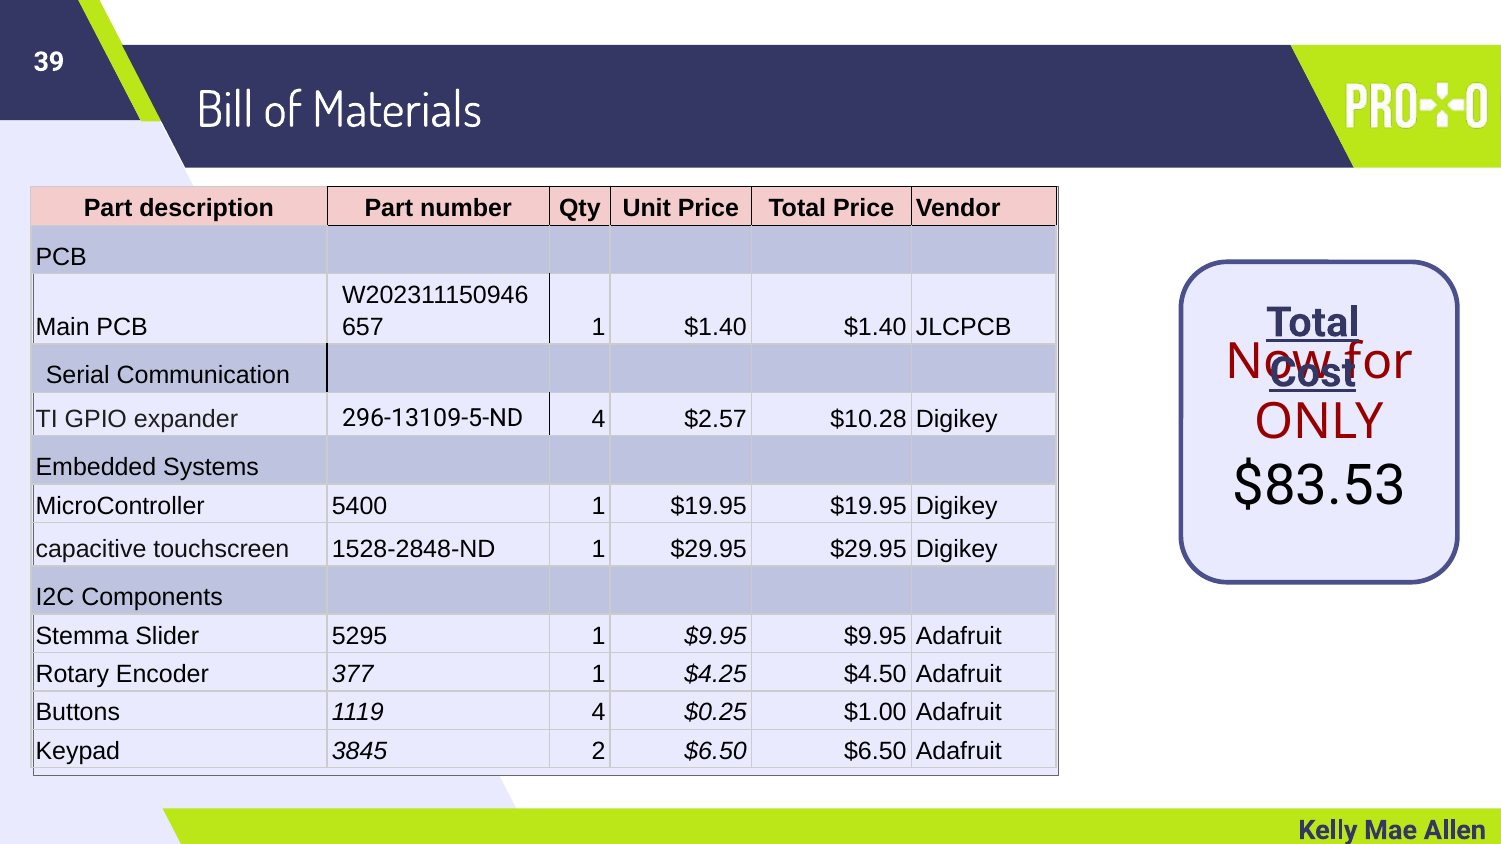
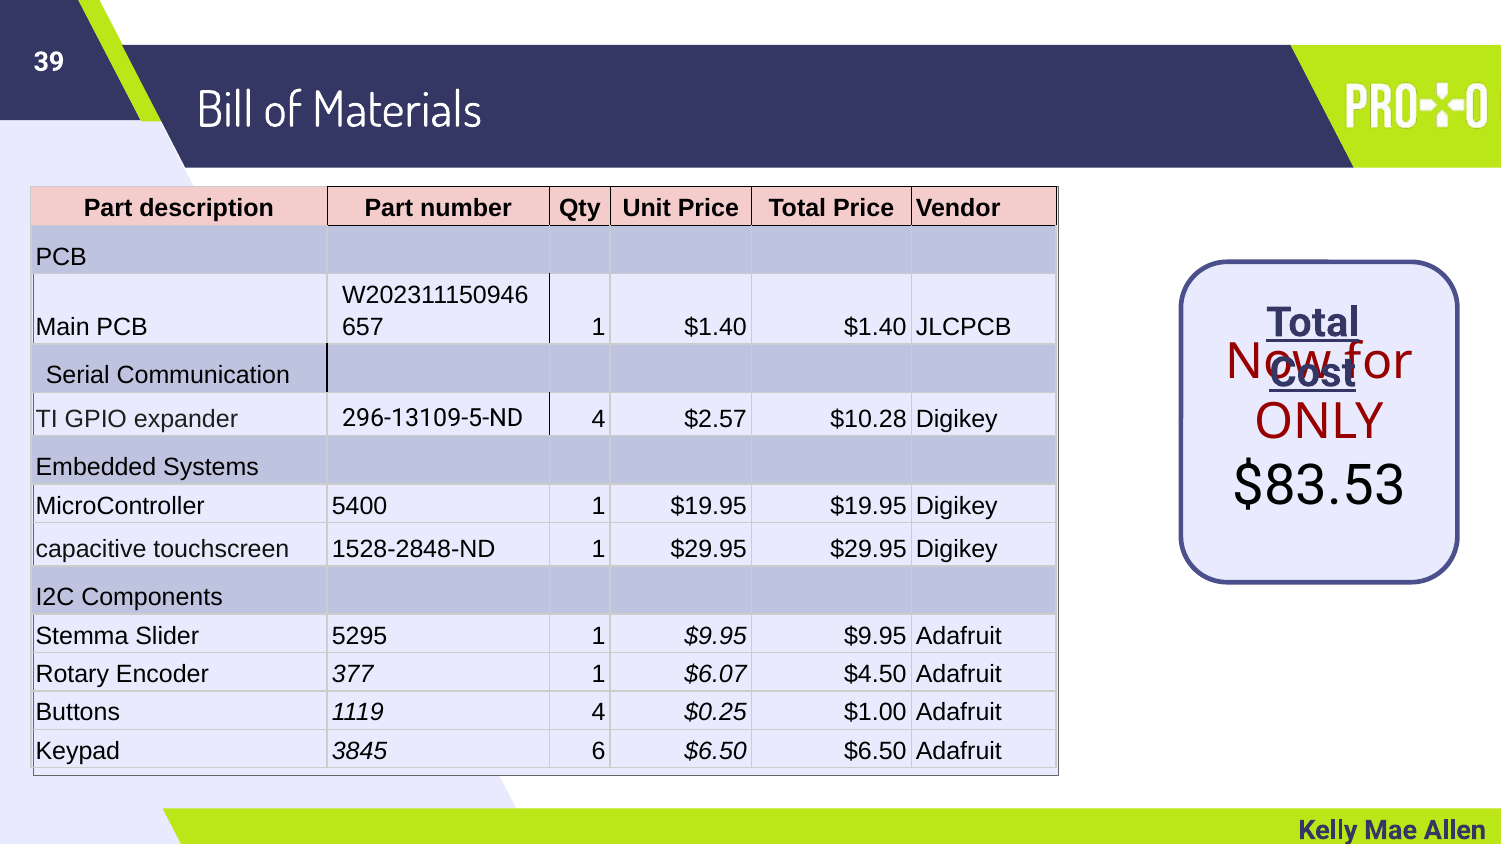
$4.25: $4.25 -> $6.07
2: 2 -> 6
